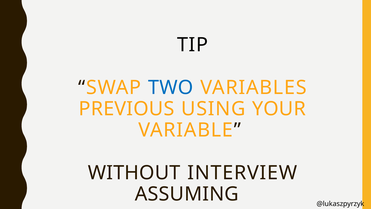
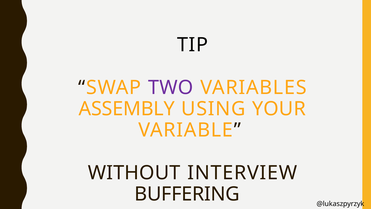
TWO colour: blue -> purple
PREVIOUS: PREVIOUS -> ASSEMBLY
ASSUMING: ASSUMING -> BUFFERING
